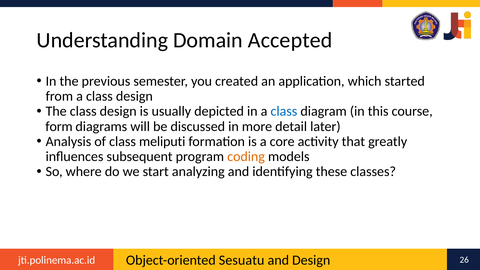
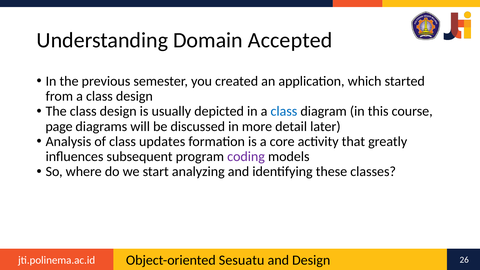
form: form -> page
meliputi: meliputi -> updates
coding colour: orange -> purple
